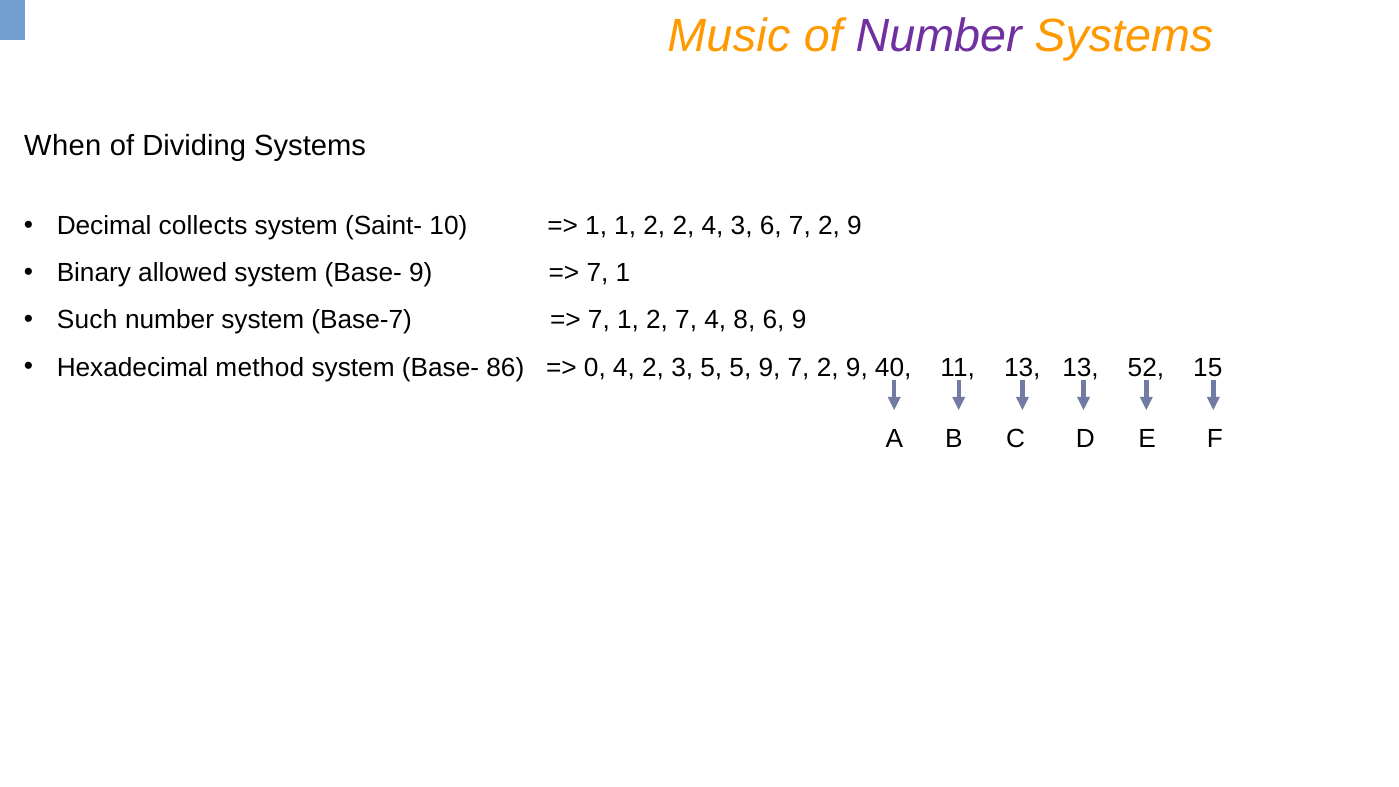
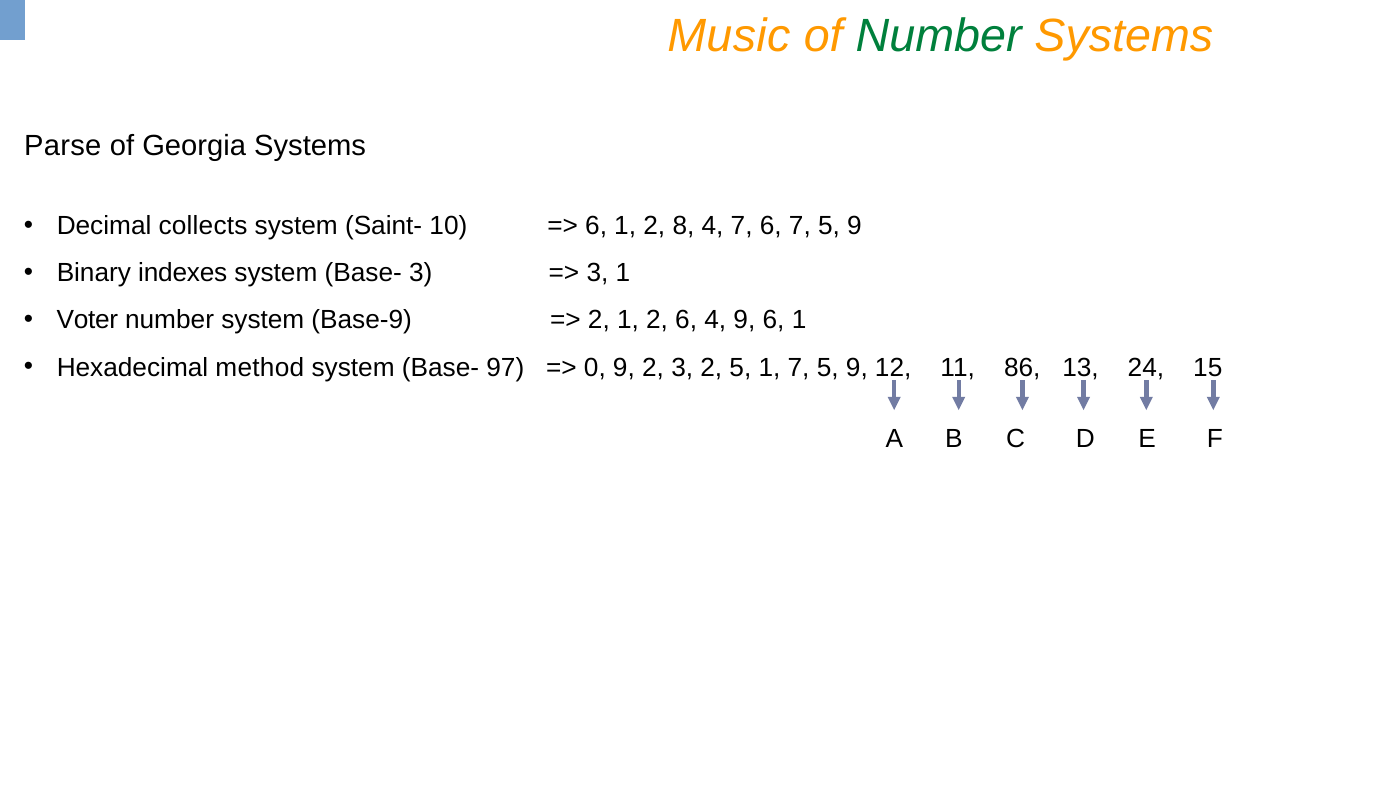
Number at (939, 36) colour: purple -> green
When: When -> Parse
Dividing: Dividing -> Georgia
1 at (596, 226): 1 -> 6
2 2: 2 -> 8
4 3: 3 -> 7
6 7 2: 2 -> 5
allowed: allowed -> indexes
Base- 9: 9 -> 3
7 at (597, 273): 7 -> 3
Such: Such -> Voter
Base-7: Base-7 -> Base-9
7 at (599, 320): 7 -> 2
2 7: 7 -> 6
4 8: 8 -> 9
9 at (799, 320): 9 -> 1
86: 86 -> 97
0 4: 4 -> 9
3 5: 5 -> 2
5 9: 9 -> 1
2 at (828, 367): 2 -> 5
40: 40 -> 12
11 13: 13 -> 86
52: 52 -> 24
